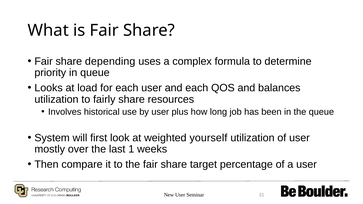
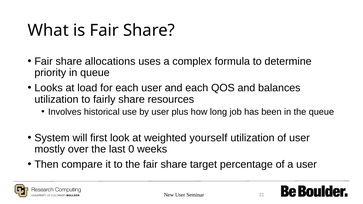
depending: depending -> allocations
1: 1 -> 0
